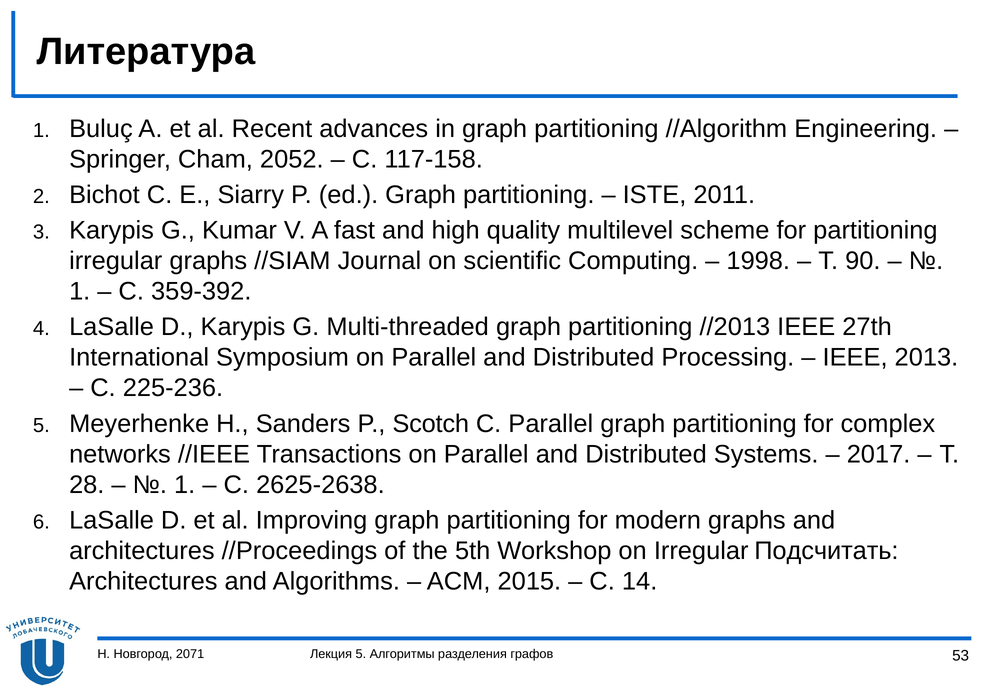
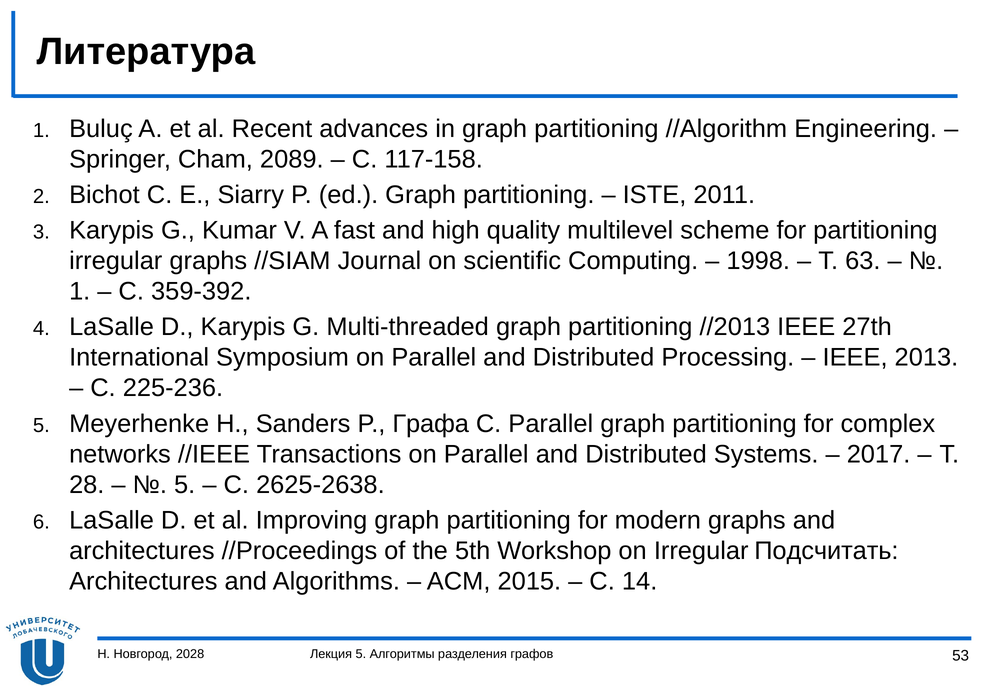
2052: 2052 -> 2089
90: 90 -> 63
Scotch: Scotch -> Графа
1 at (185, 485): 1 -> 5
2071: 2071 -> 2028
